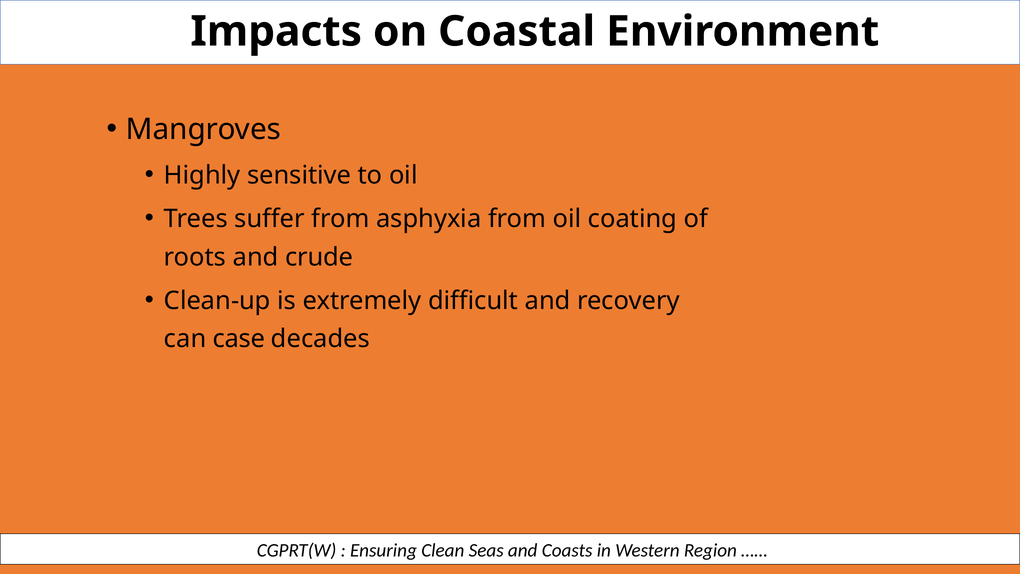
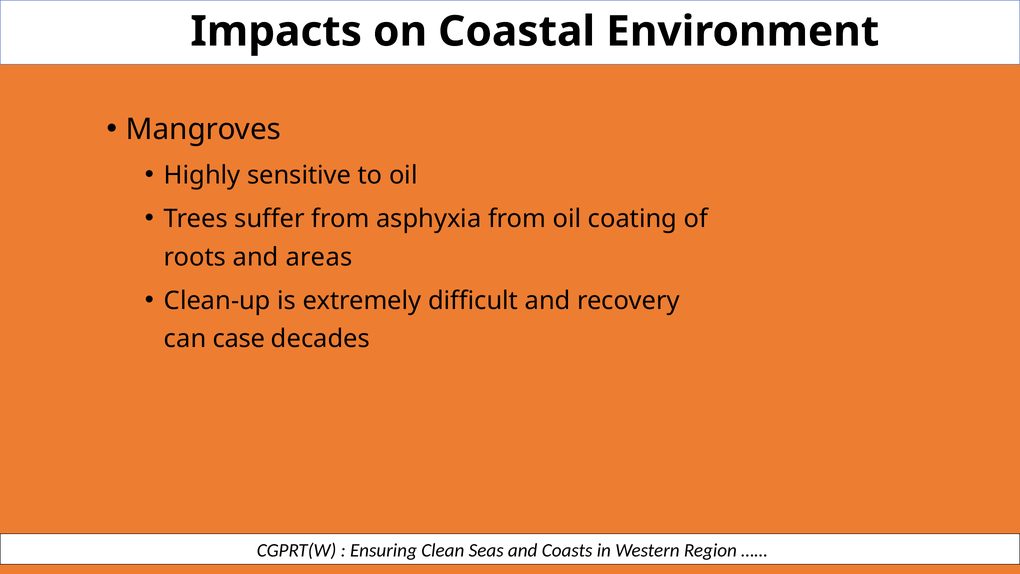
crude: crude -> areas
